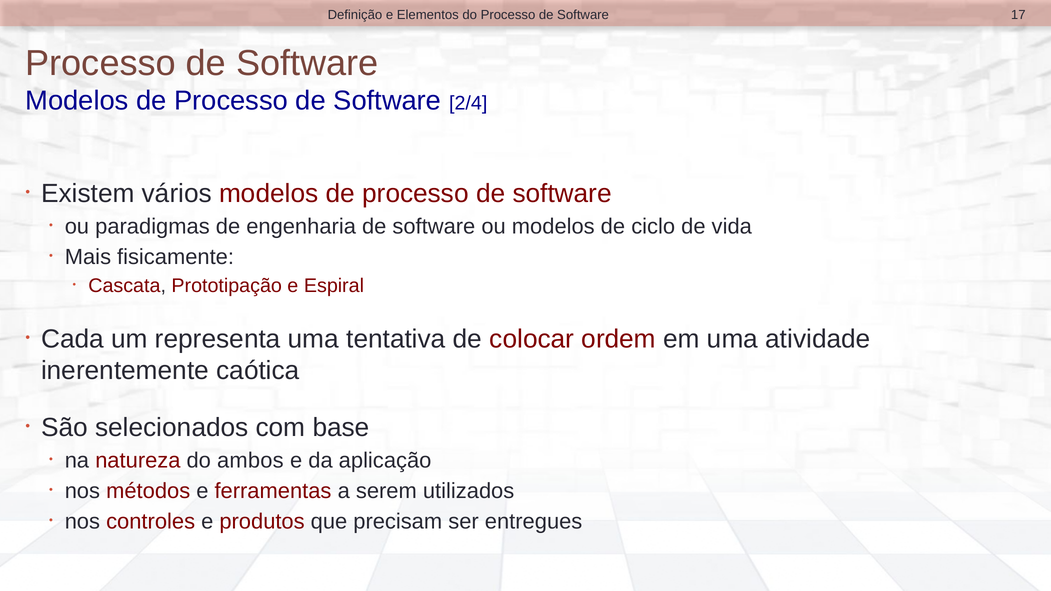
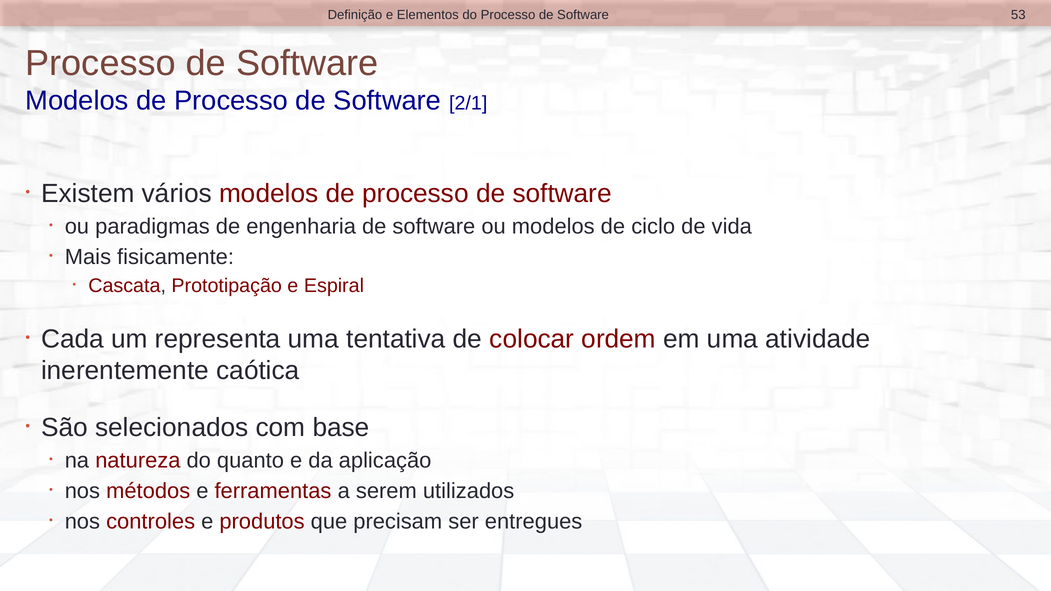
17: 17 -> 53
2/4: 2/4 -> 2/1
ambos: ambos -> quanto
